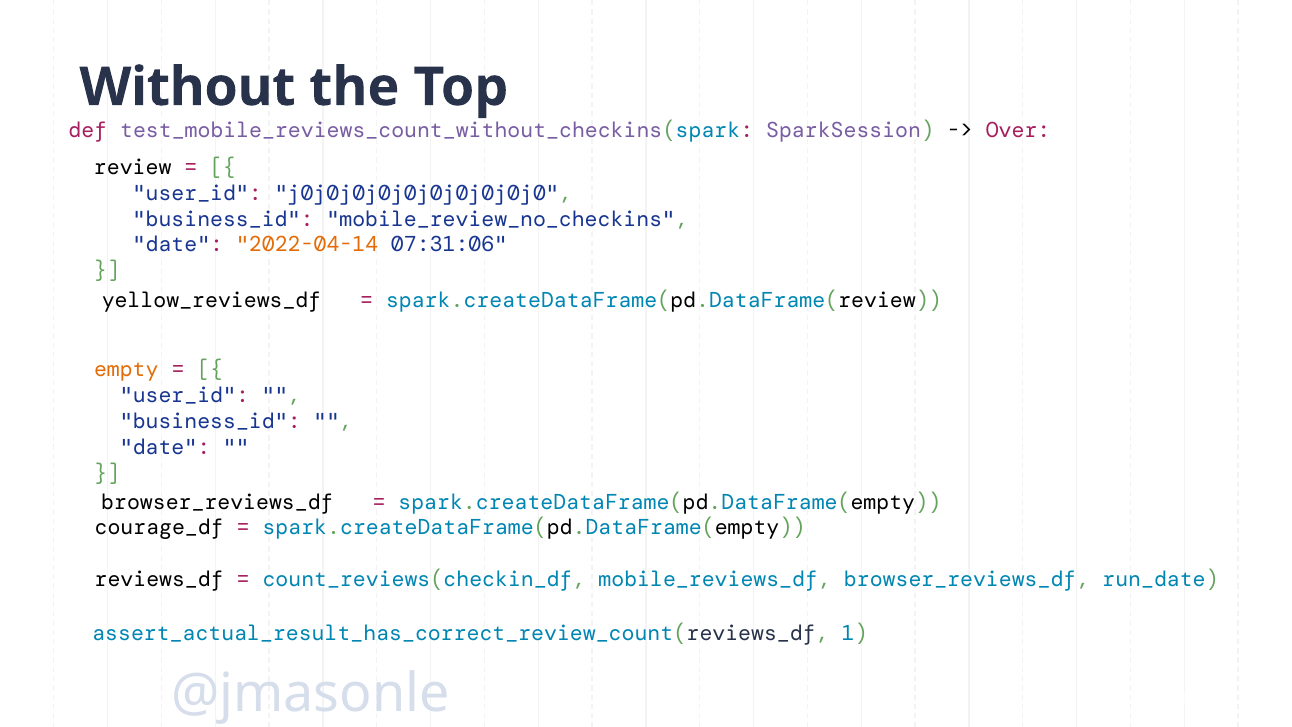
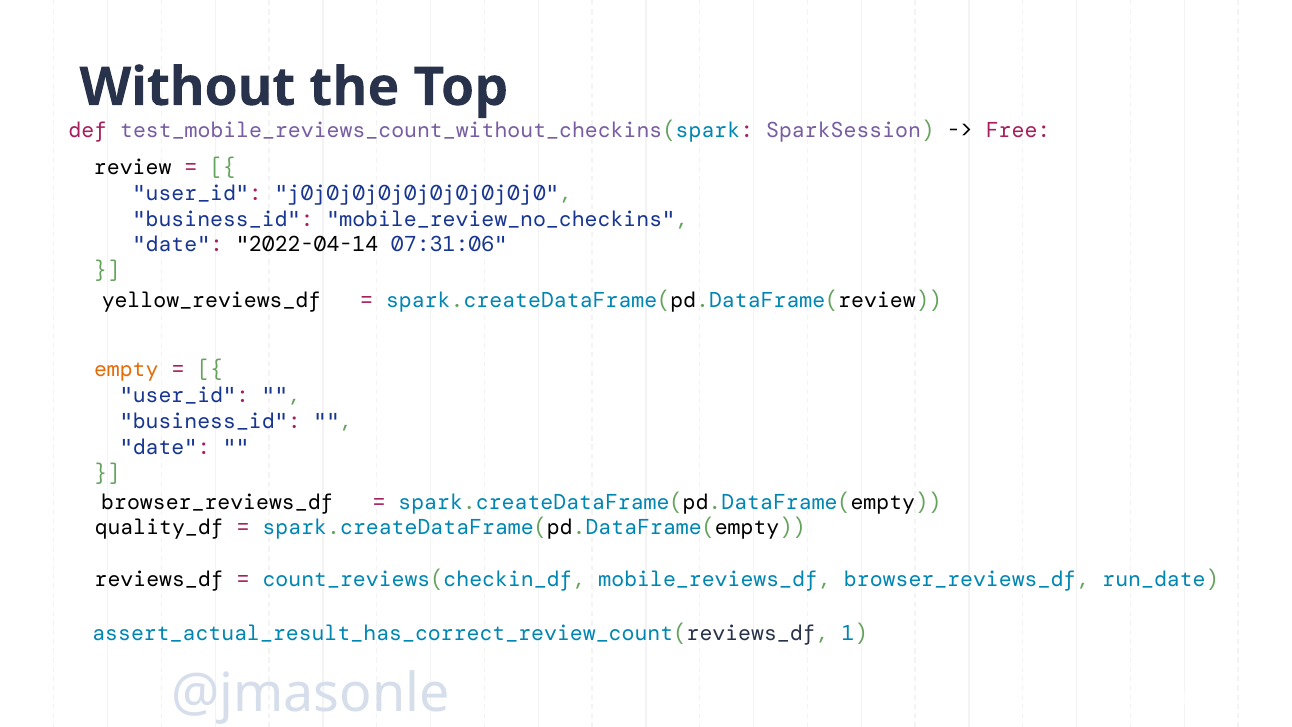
Over: Over -> Free
2022-04-14 colour: orange -> black
courage_df: courage_df -> quality_df
